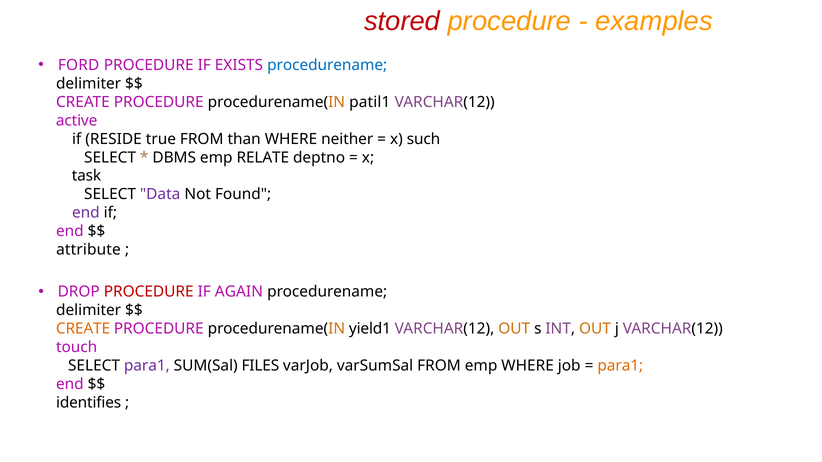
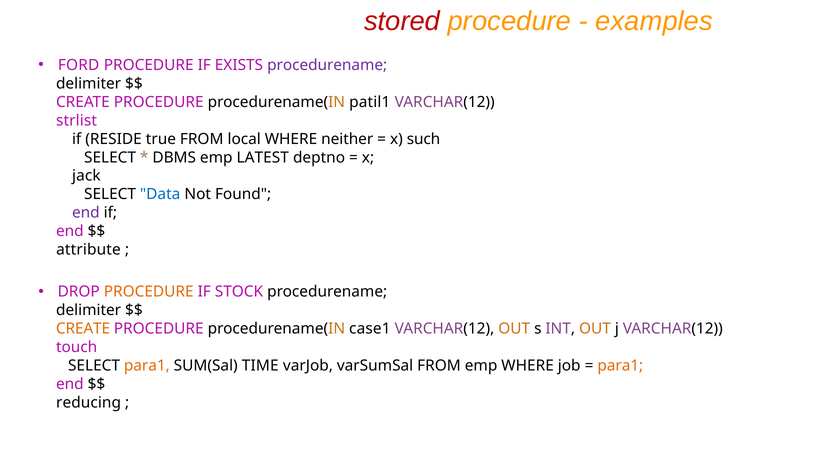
procedurename at (327, 65) colour: blue -> purple
active: active -> strlist
than: than -> local
RELATE: RELATE -> LATEST
task: task -> jack
Data colour: purple -> blue
PROCEDURE at (149, 292) colour: red -> orange
AGAIN: AGAIN -> STOCK
yield1: yield1 -> case1
para1 at (147, 366) colour: purple -> orange
FILES: FILES -> TIME
identifies: identifies -> reducing
